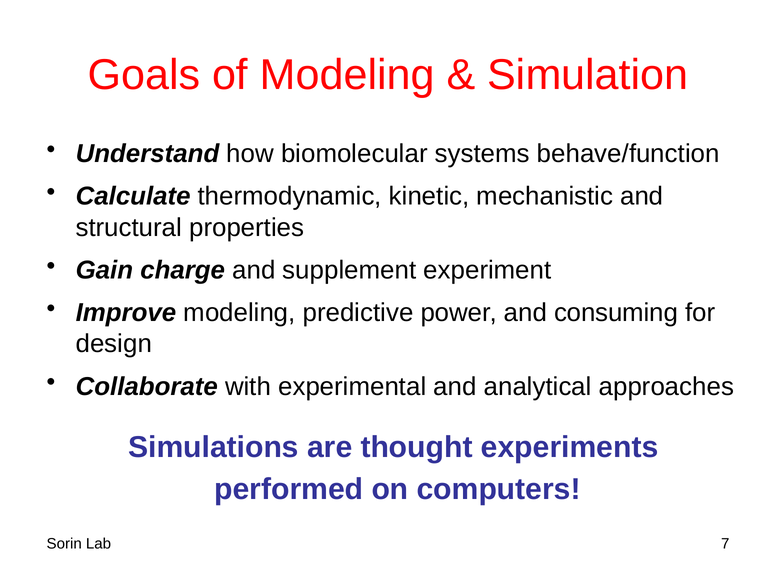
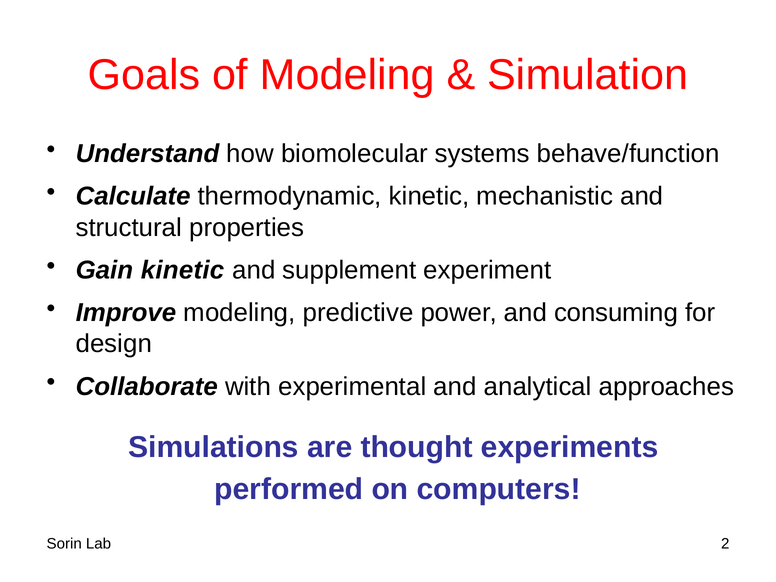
Gain charge: charge -> kinetic
7: 7 -> 2
